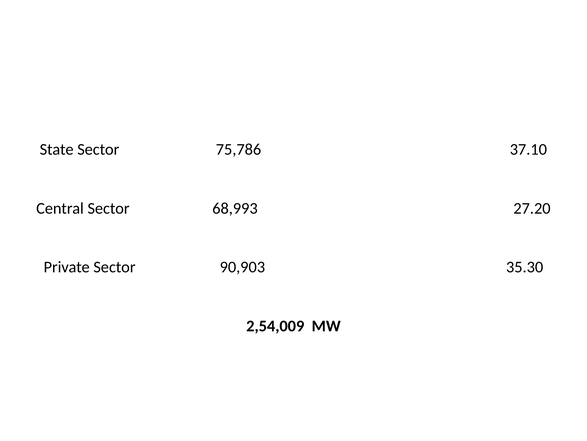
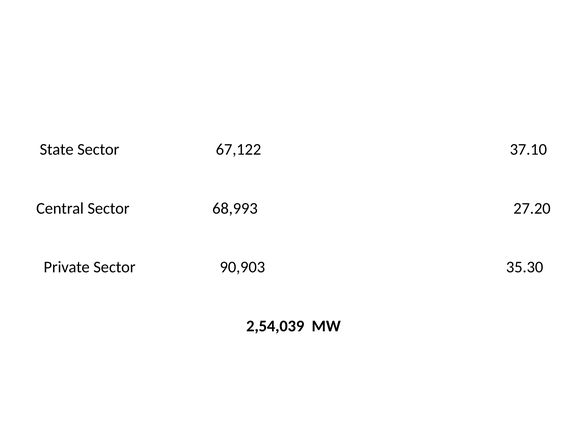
75,786: 75,786 -> 67,122
2,54,009: 2,54,009 -> 2,54,039
